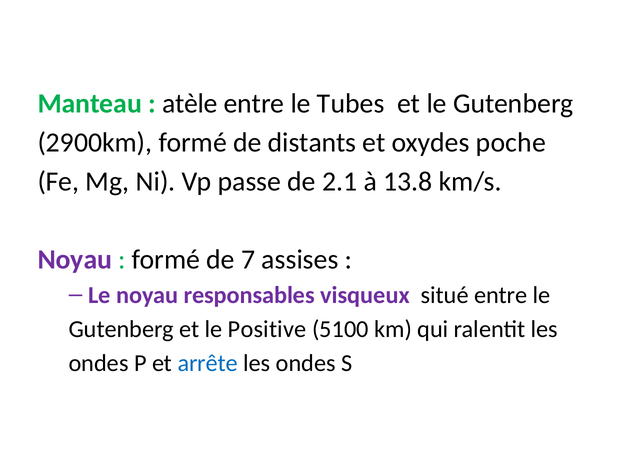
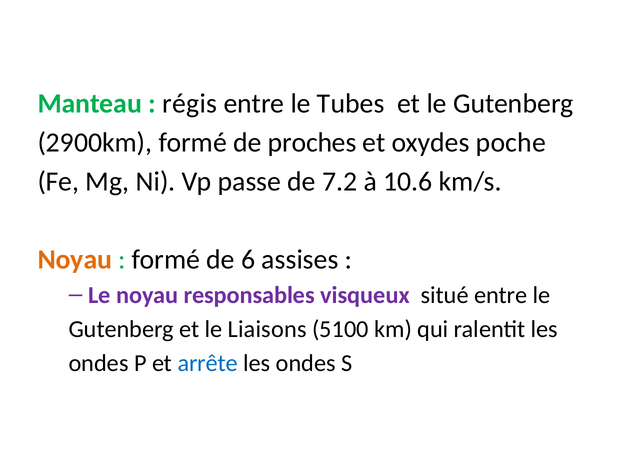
atèle: atèle -> régis
distants: distants -> proches
2.1: 2.1 -> 7.2
13.8: 13.8 -> 10.6
Noyau at (75, 259) colour: purple -> orange
7: 7 -> 6
Positive: Positive -> Liaisons
